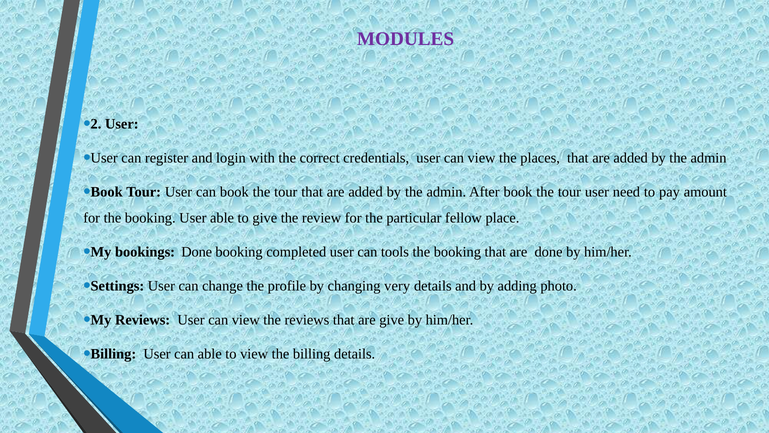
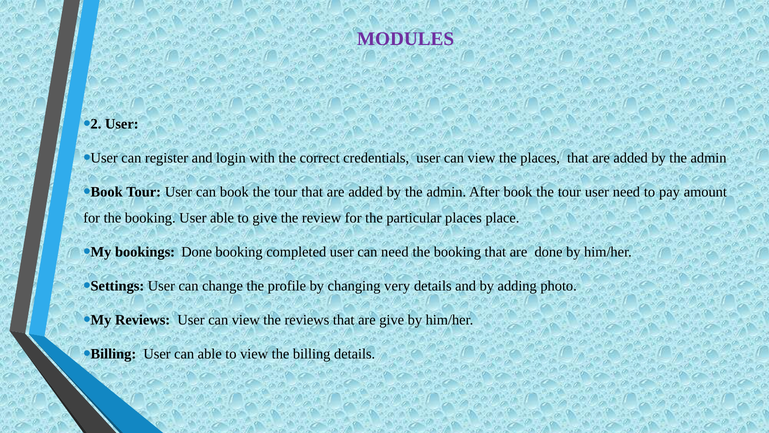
particular fellow: fellow -> places
can tools: tools -> need
